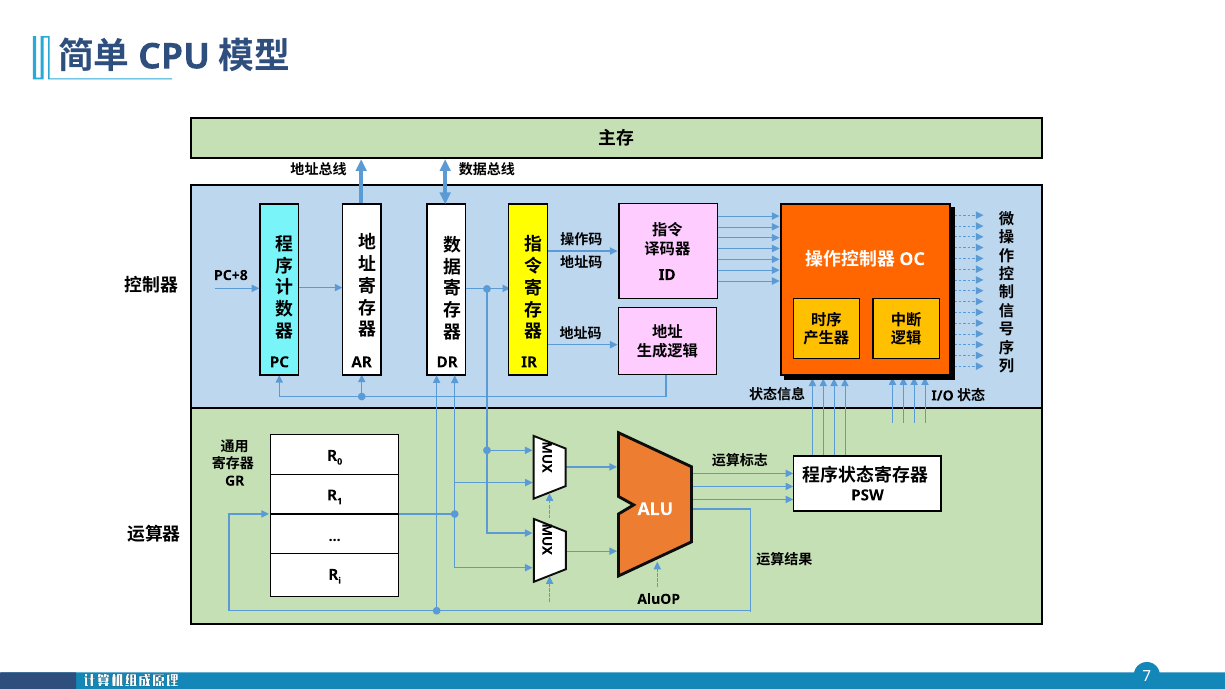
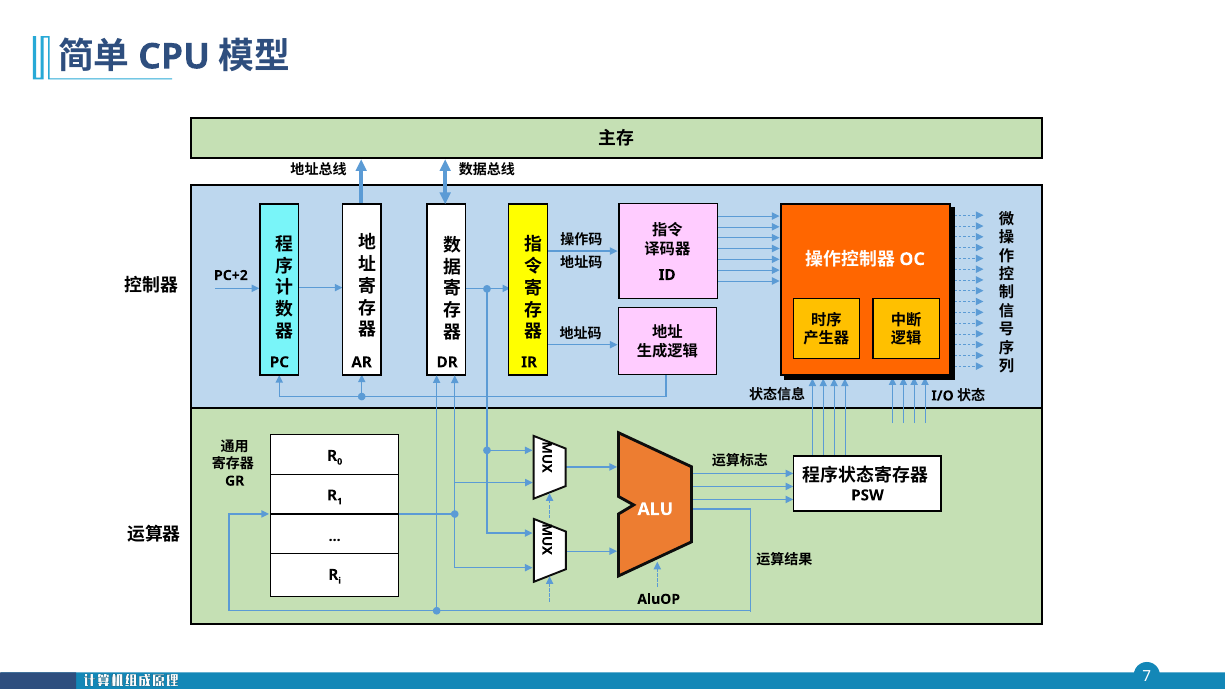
PC+8: PC+8 -> PC+2
